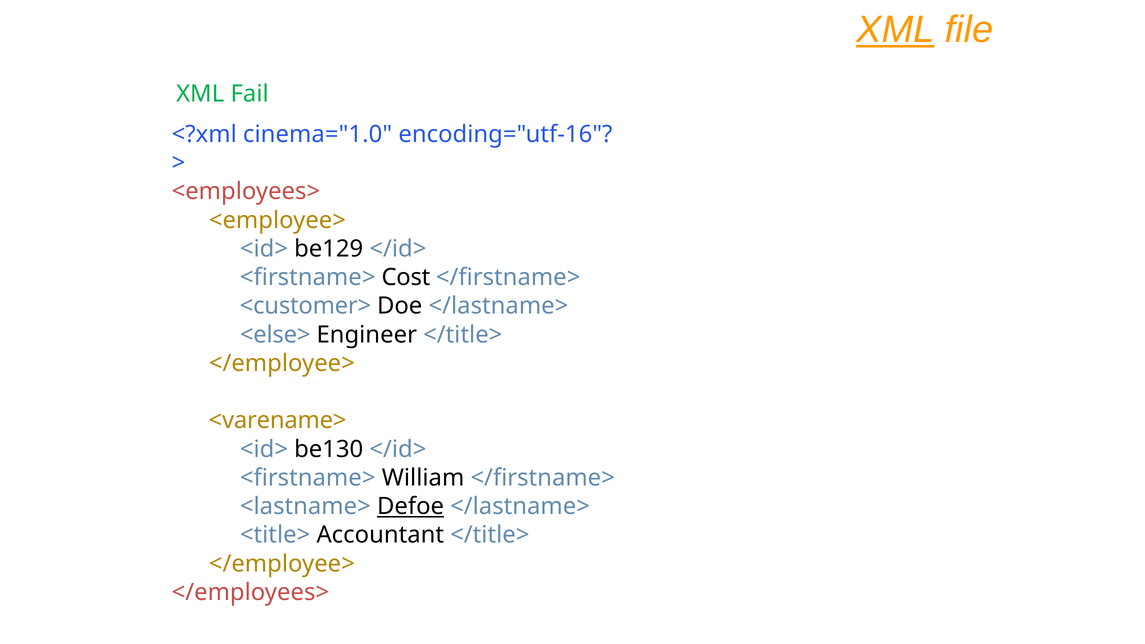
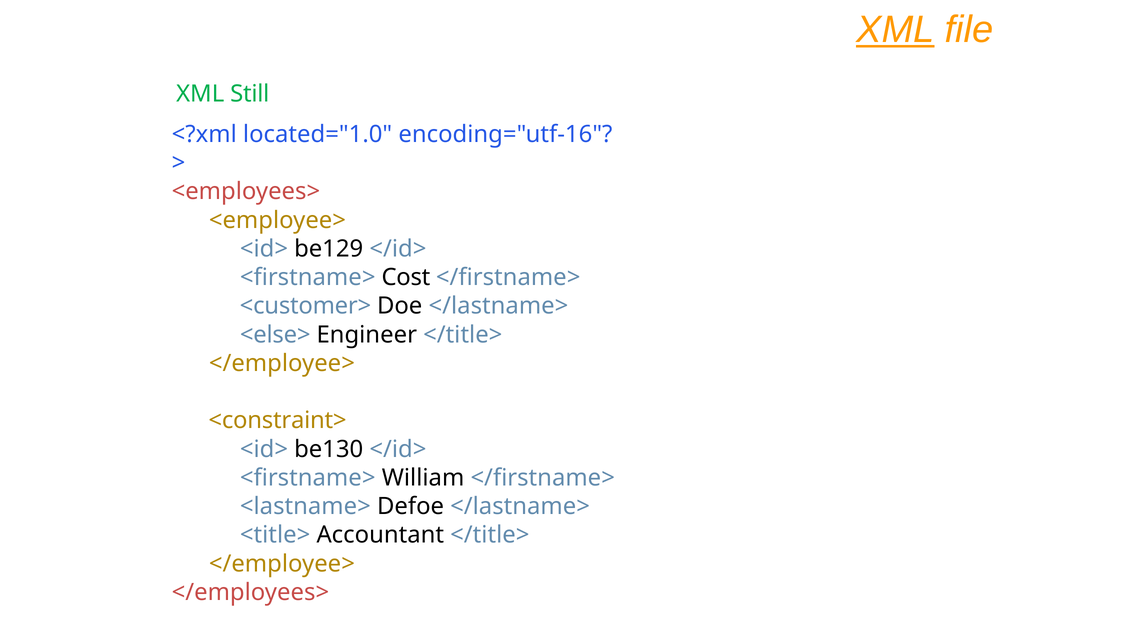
Fail: Fail -> Still
cinema="1.0: cinema="1.0 -> located="1.0
<varename>: <varename> -> <constraint>
Defoe underline: present -> none
